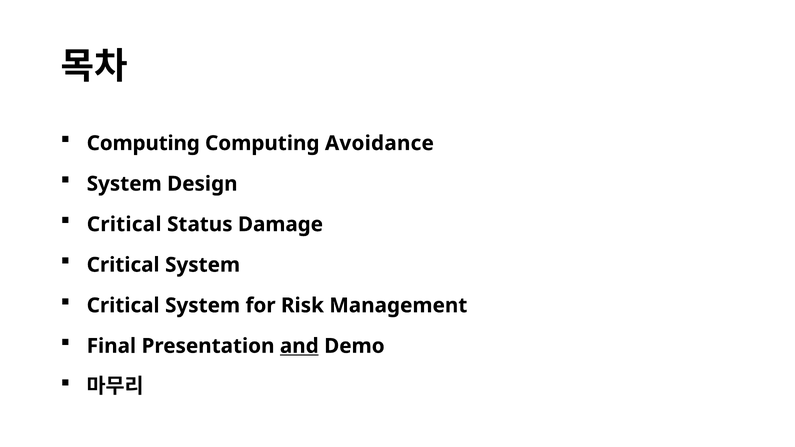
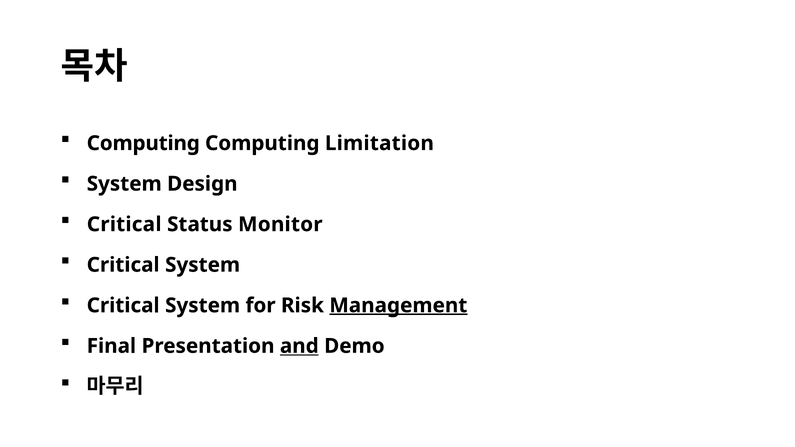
Avoidance: Avoidance -> Limitation
Damage: Damage -> Monitor
Management underline: none -> present
